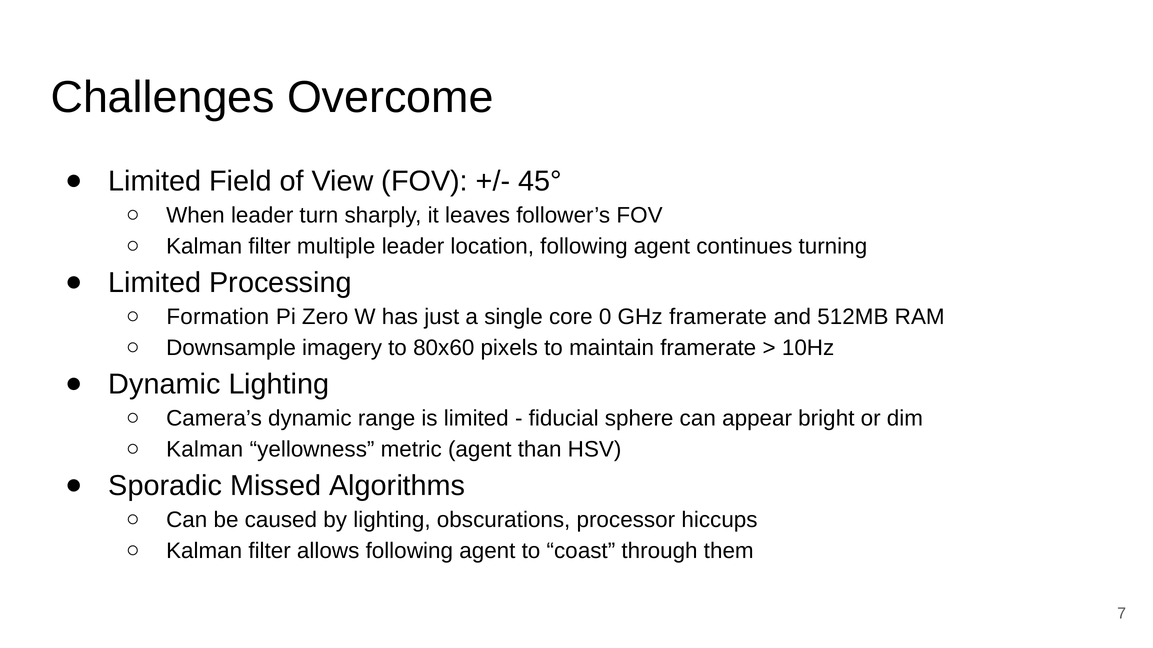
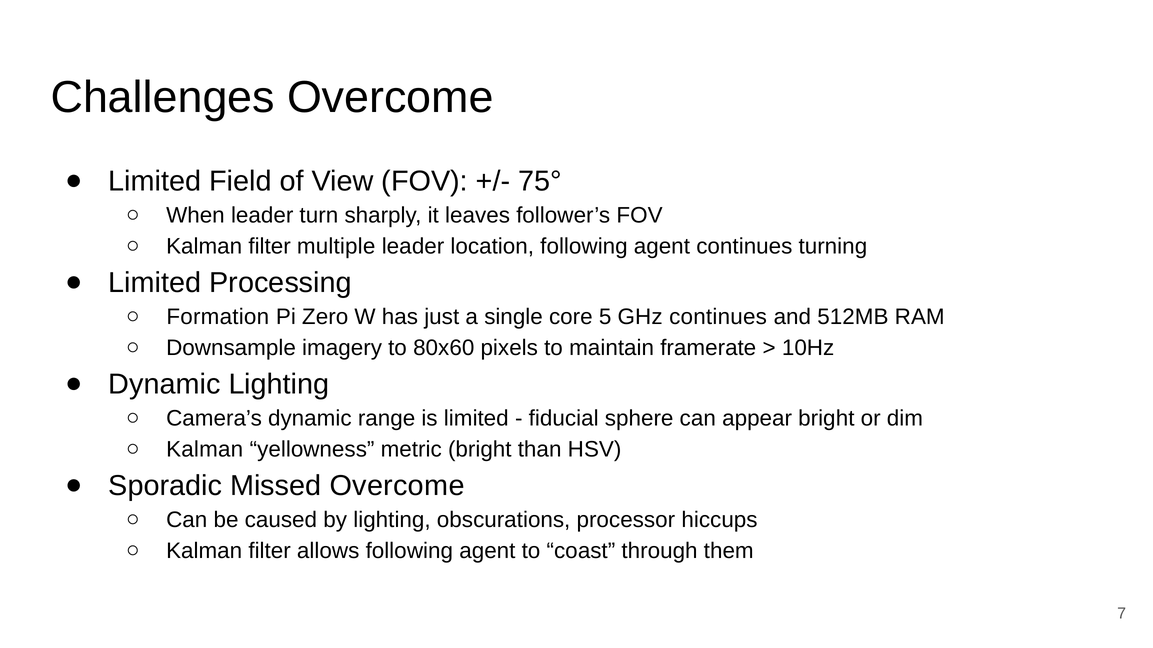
45°: 45° -> 75°
0: 0 -> 5
GHz framerate: framerate -> continues
metric agent: agent -> bright
Missed Algorithms: Algorithms -> Overcome
